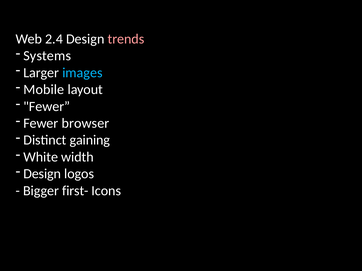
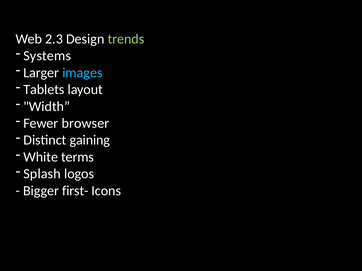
2.4: 2.4 -> 2.3
trends colour: pink -> light green
Mobile: Mobile -> Tablets
Fewer at (47, 107): Fewer -> Width
width: width -> terms
Design at (42, 174): Design -> Splash
